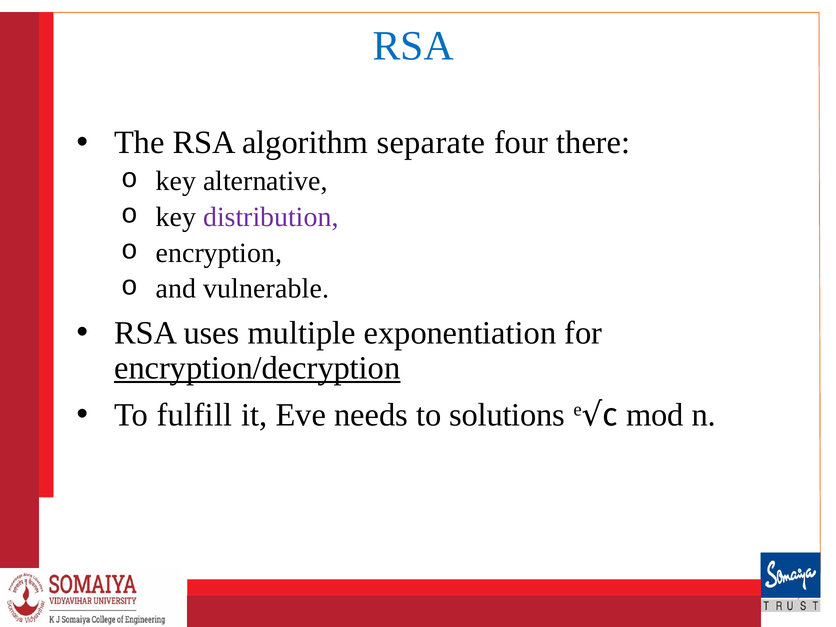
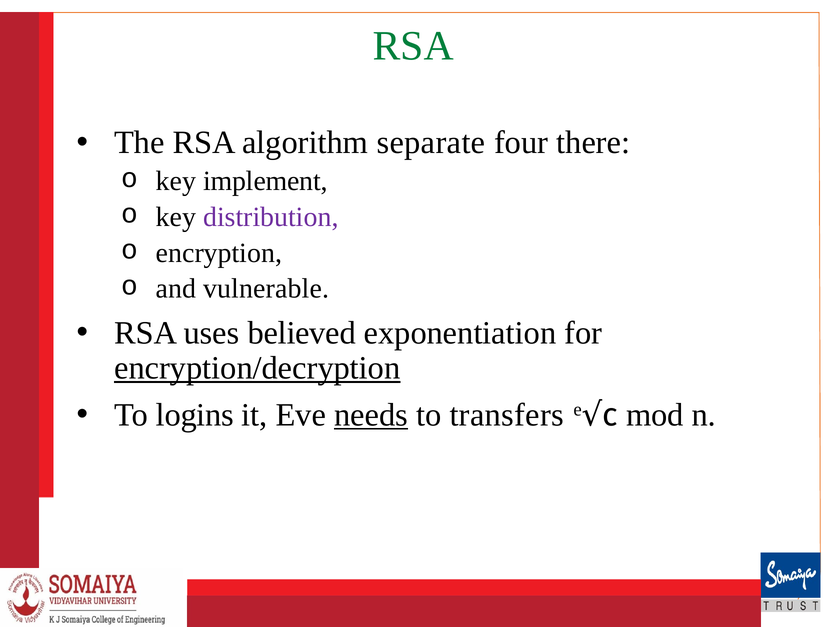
RSA at (413, 46) colour: blue -> green
alternative: alternative -> implement
multiple: multiple -> believed
fulfill: fulfill -> logins
needs underline: none -> present
solutions: solutions -> transfers
